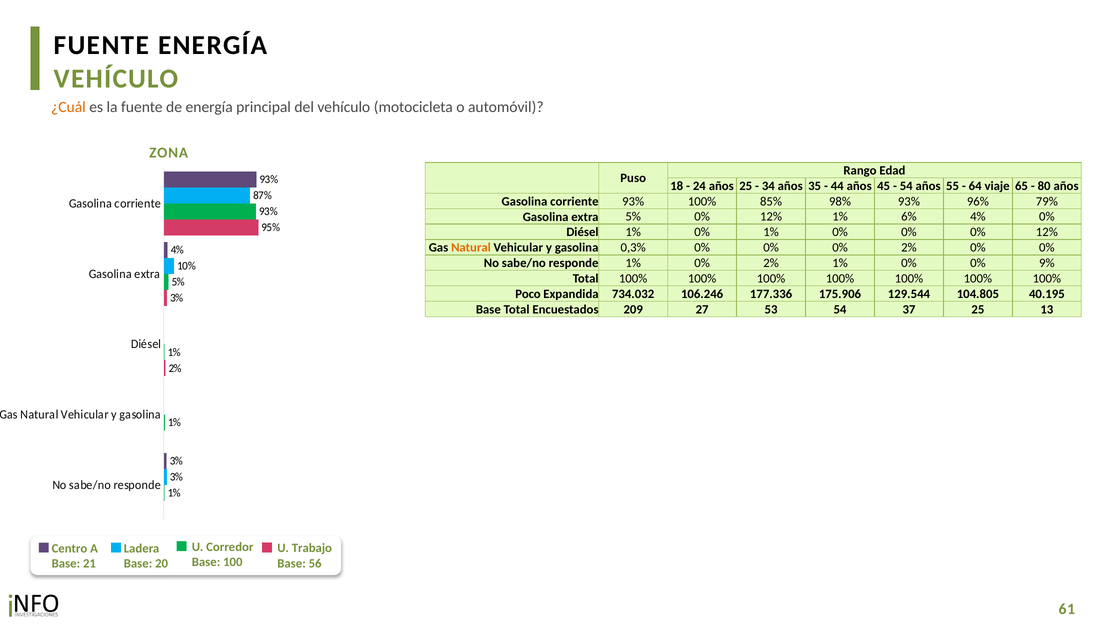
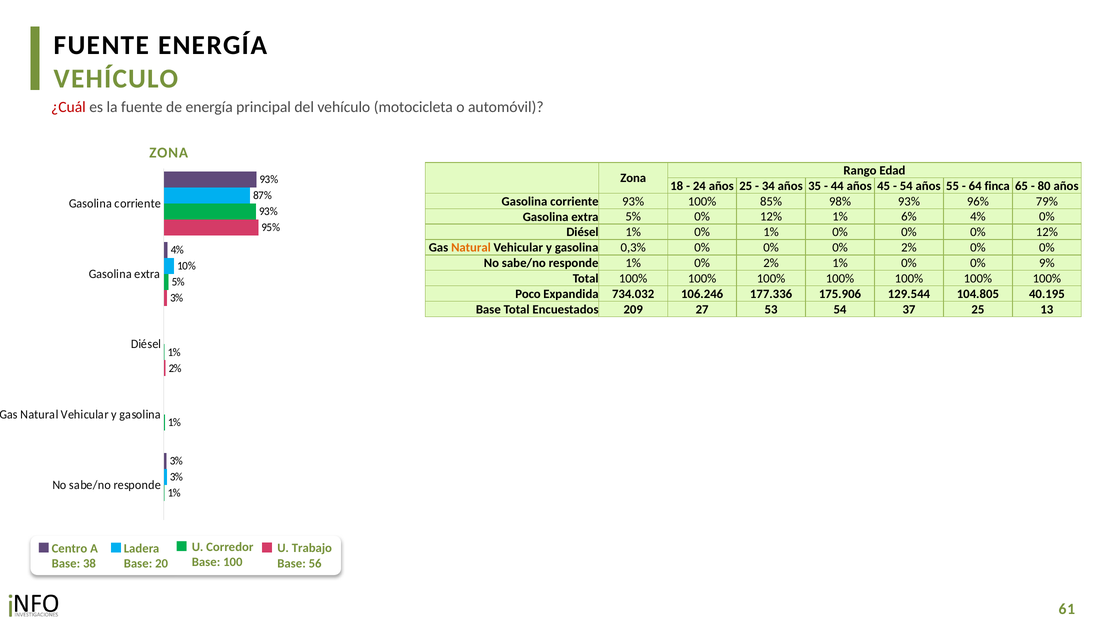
¿Cuál colour: orange -> red
Puso at (633, 178): Puso -> Zona
viaje: viaje -> finca
21: 21 -> 38
